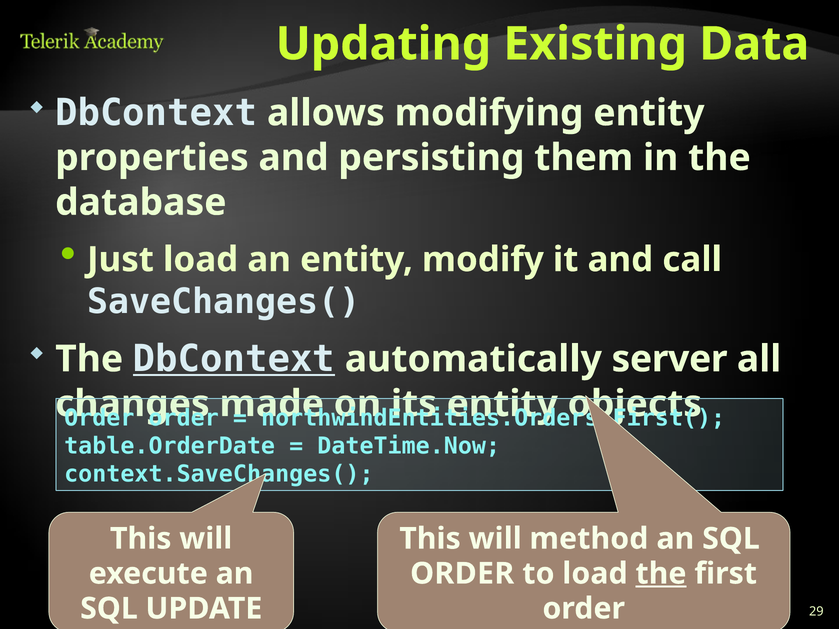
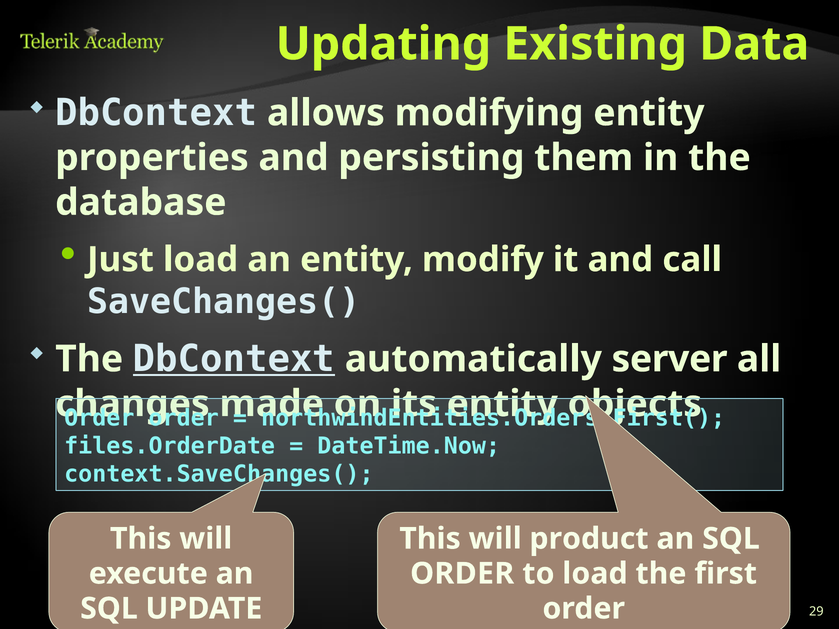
table.OrderDate: table.OrderDate -> files.OrderDate
method: method -> product
the at (661, 574) underline: present -> none
